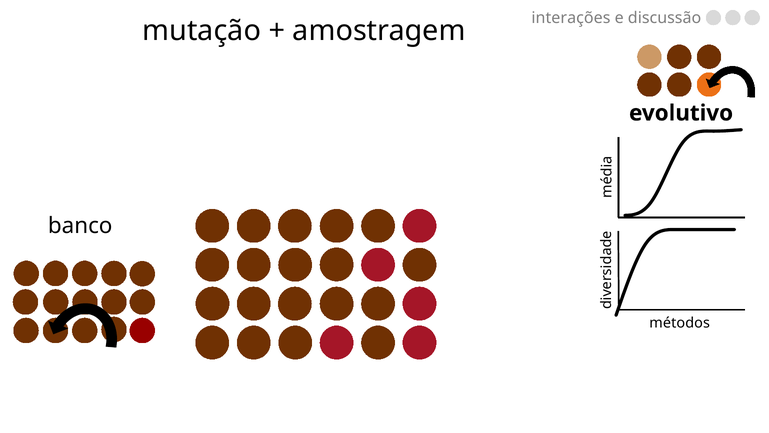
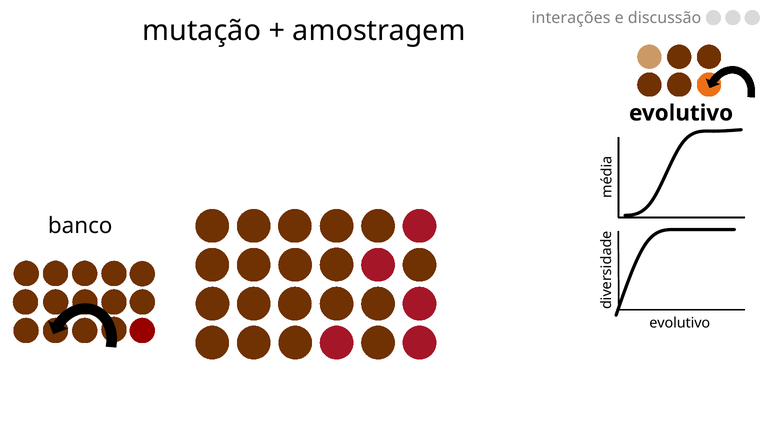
métodos at (680, 323): métodos -> evolutivo
